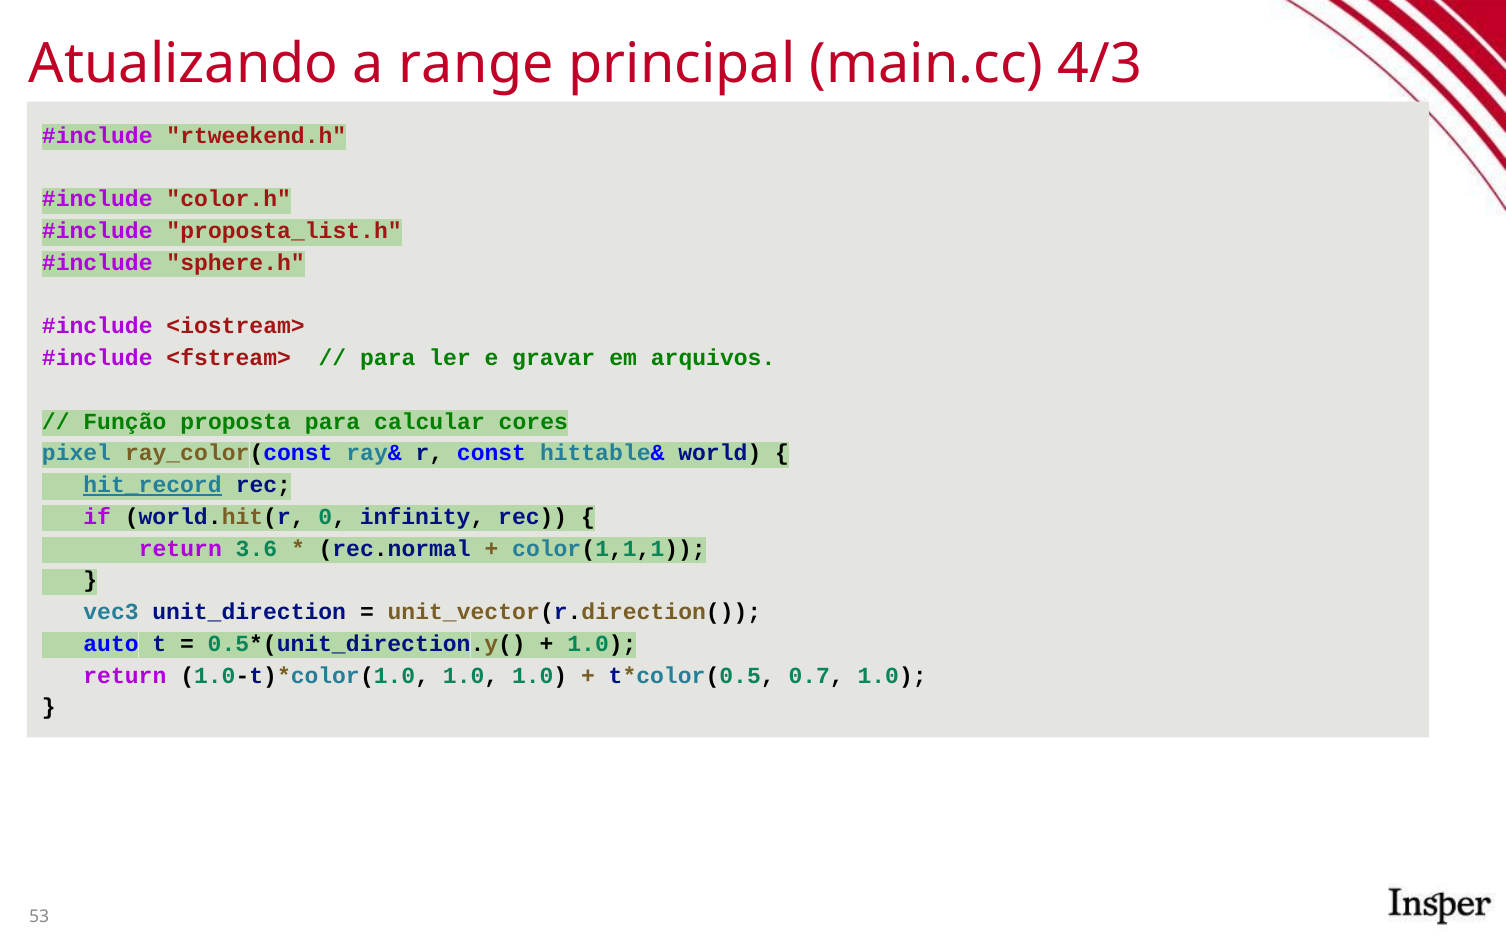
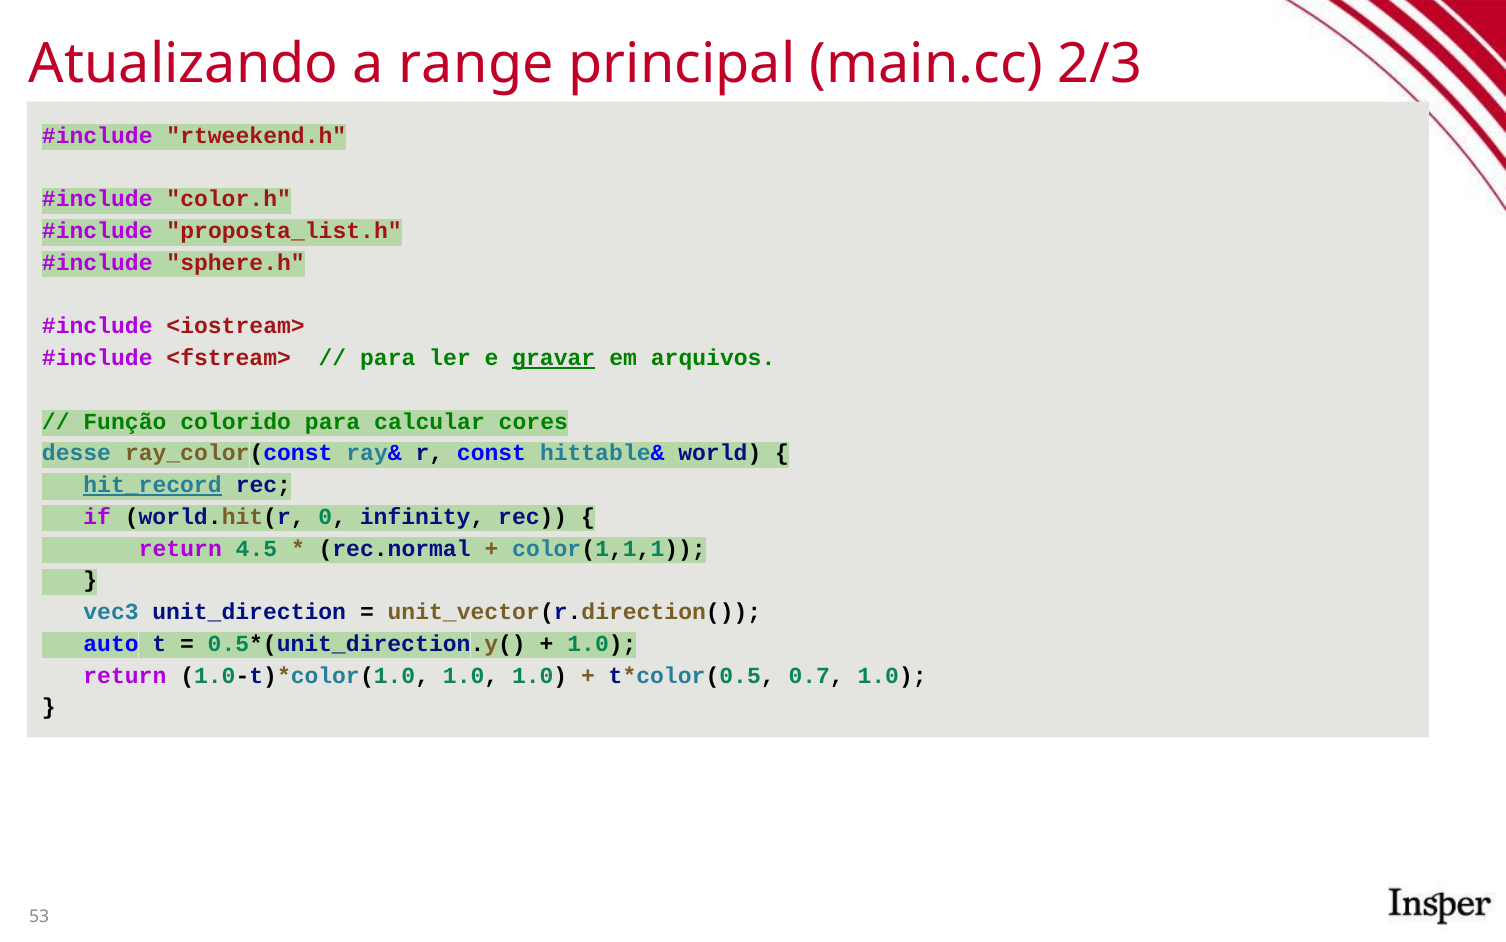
4/3: 4/3 -> 2/3
gravar underline: none -> present
proposta: proposta -> colorido
pixel: pixel -> desse
3.6: 3.6 -> 4.5
